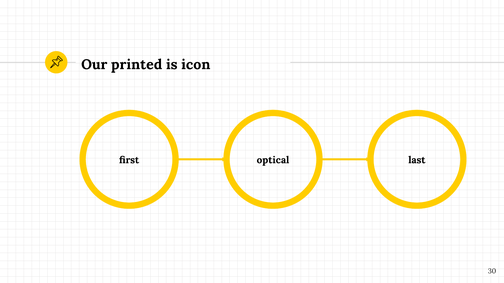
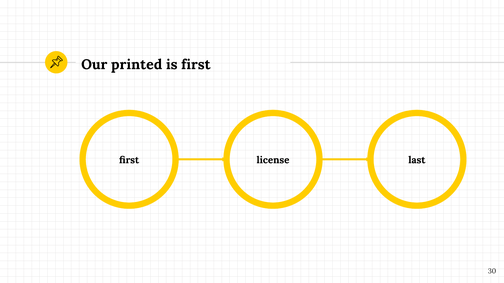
is icon: icon -> first
optical: optical -> license
